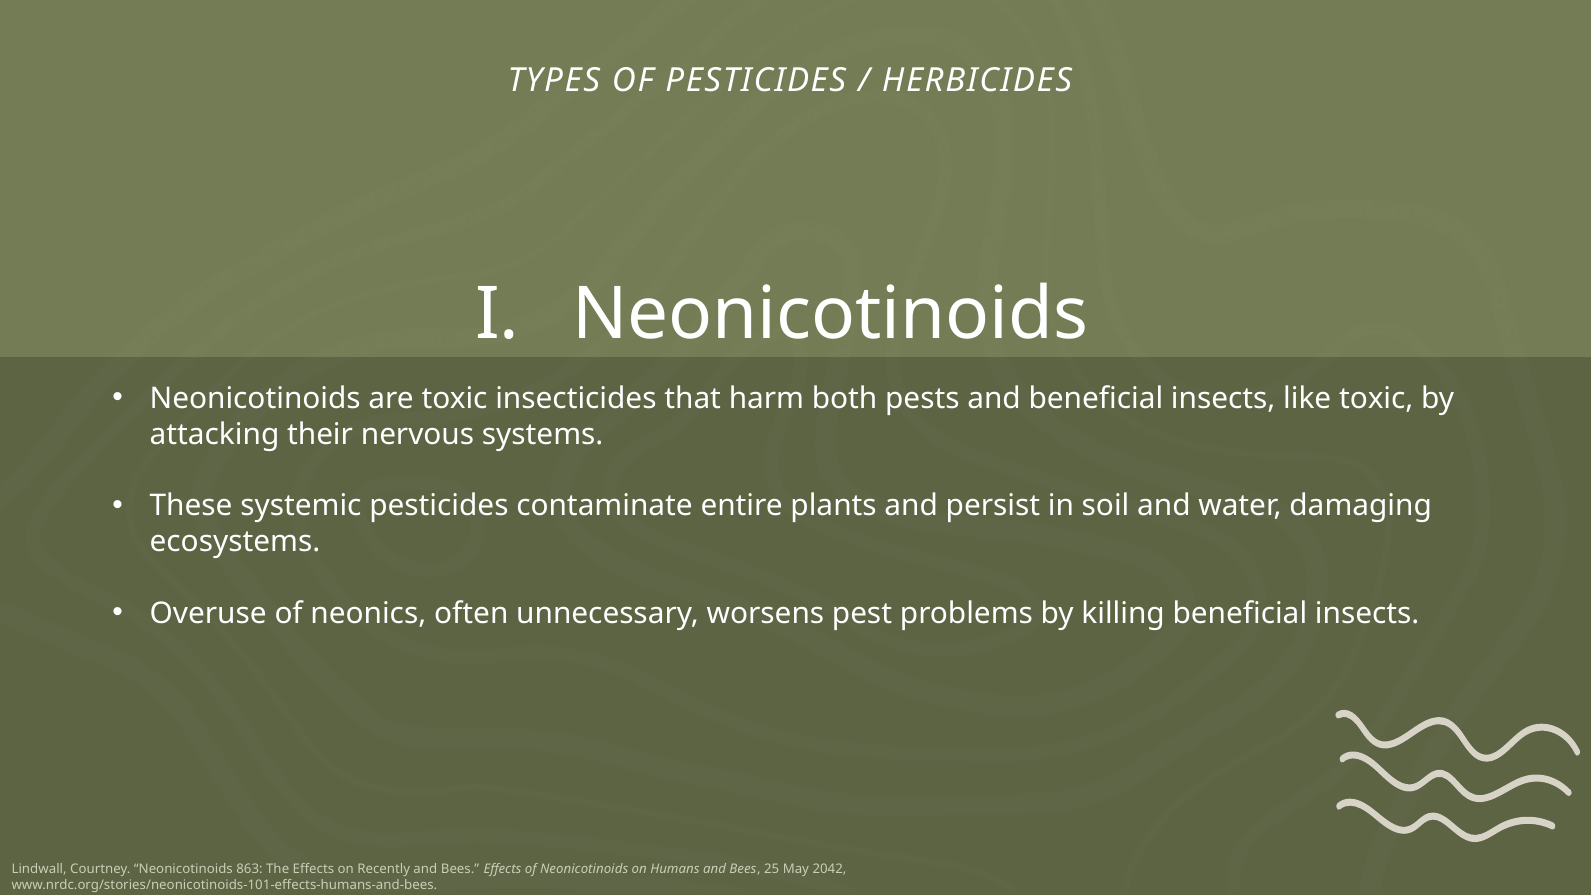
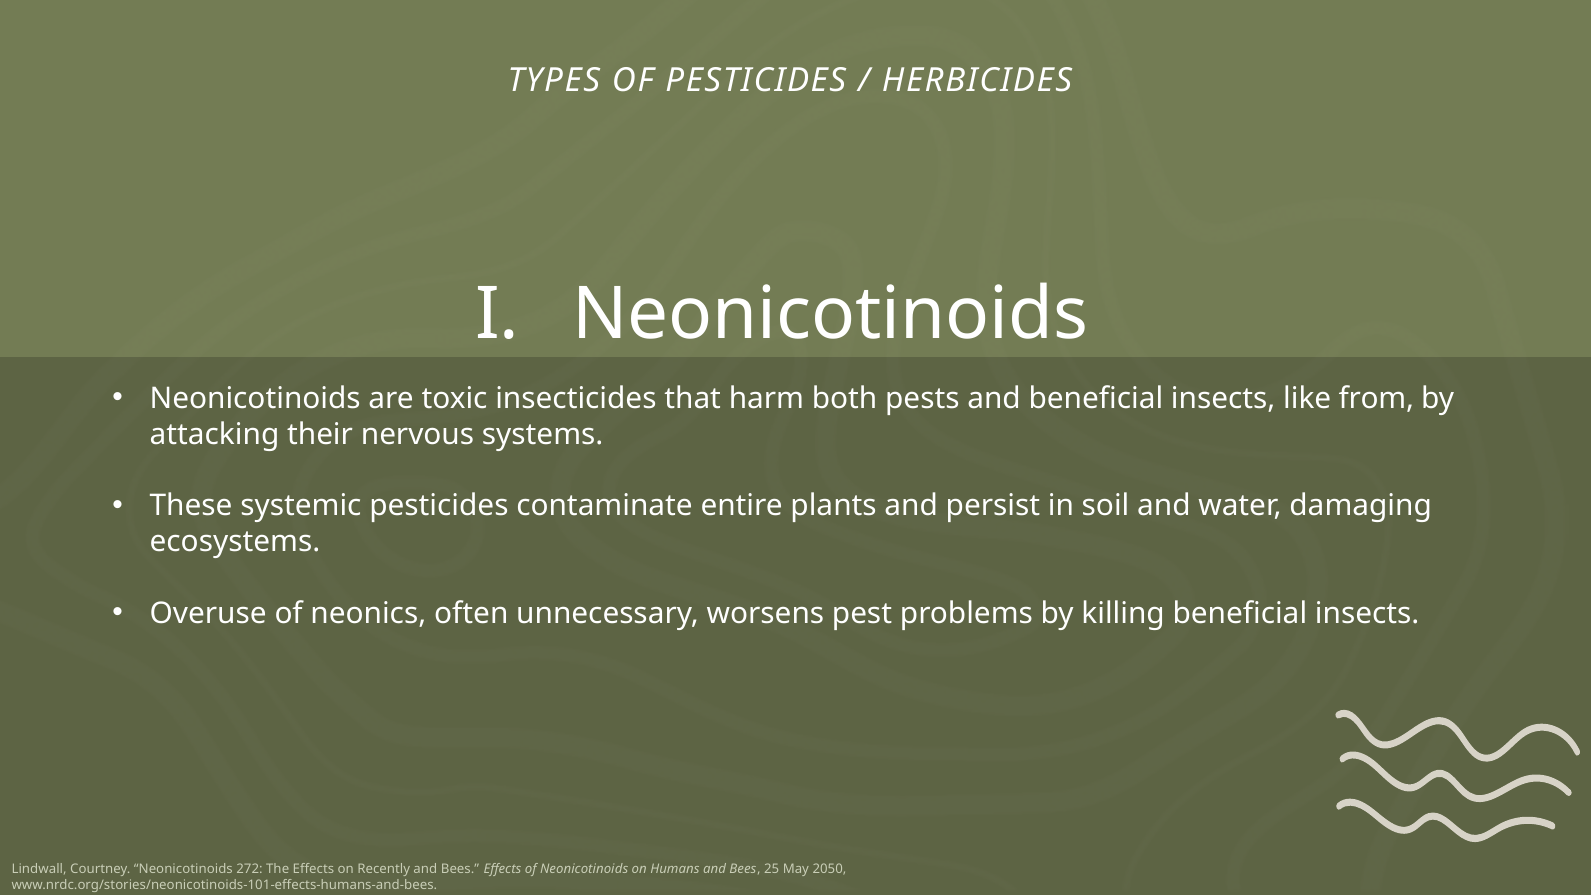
like toxic: toxic -> from
863: 863 -> 272
2042: 2042 -> 2050
